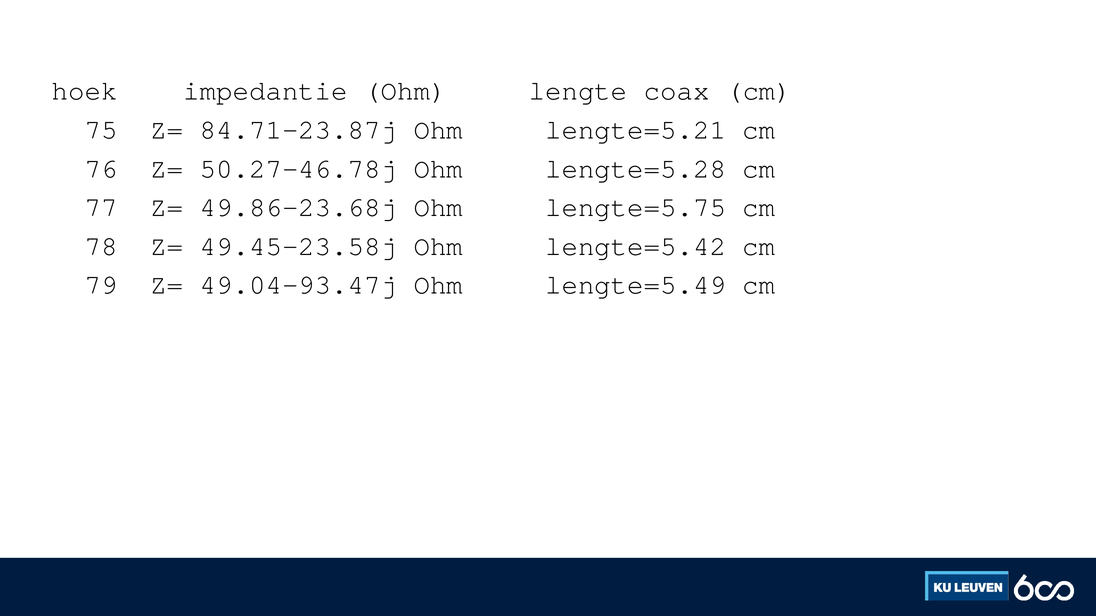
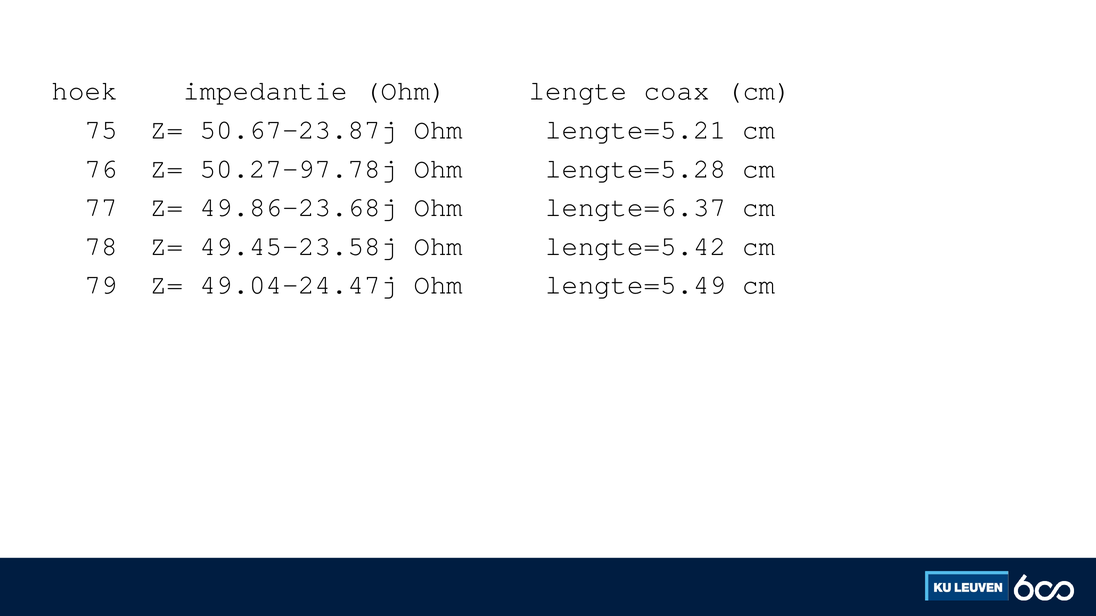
84.71-23.87j: 84.71-23.87j -> 50.67-23.87j
50.27-46.78j: 50.27-46.78j -> 50.27-97.78j
lengte=5.75: lengte=5.75 -> lengte=6.37
49.04-93.47j: 49.04-93.47j -> 49.04-24.47j
